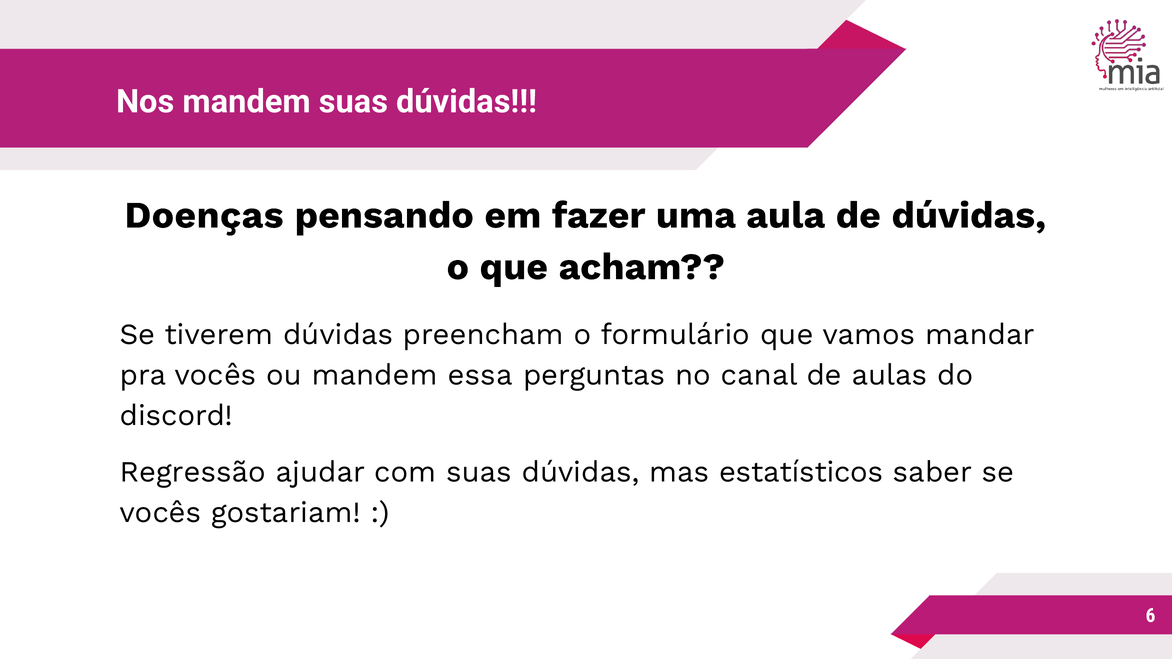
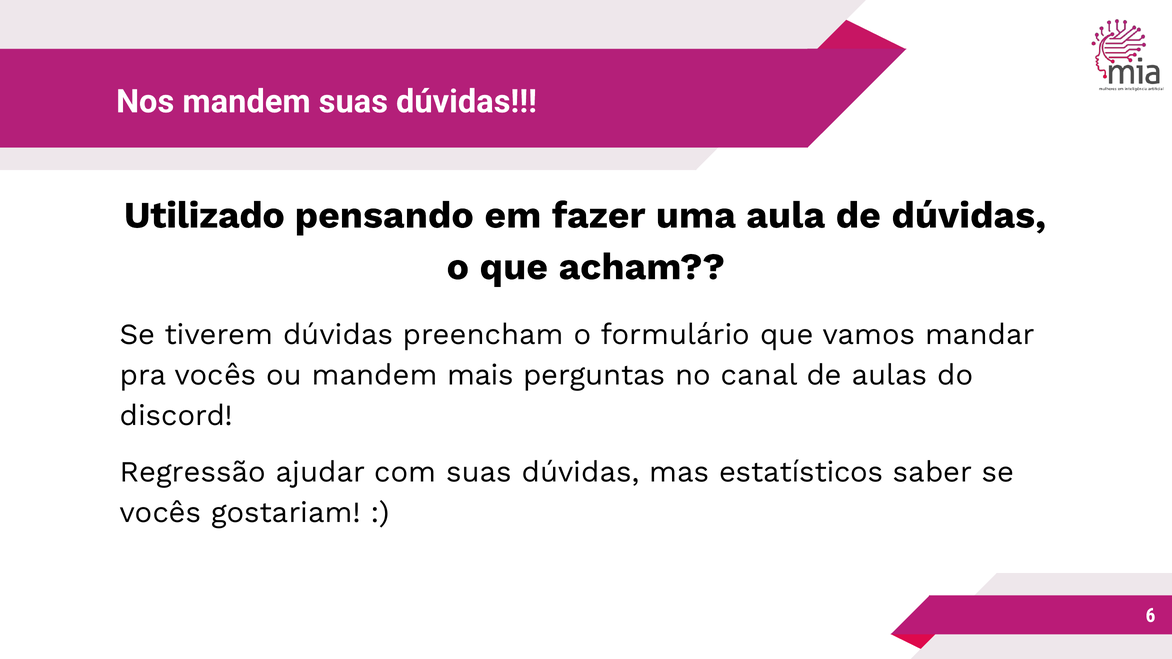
Doenças: Doenças -> Utilizado
essa: essa -> mais
